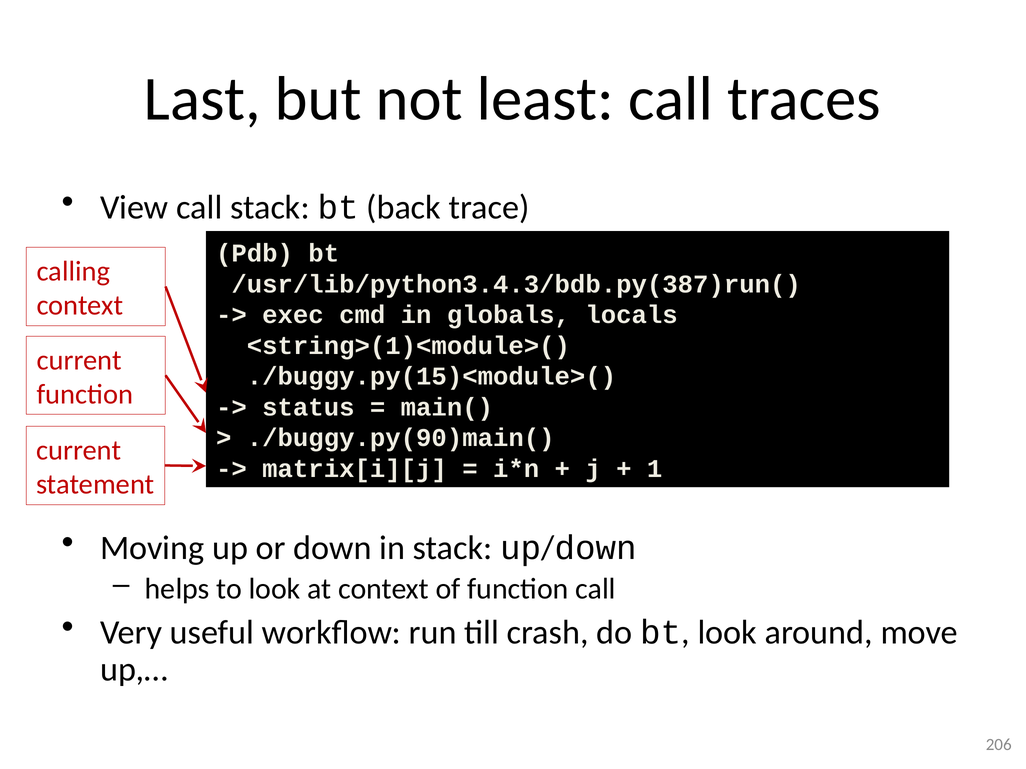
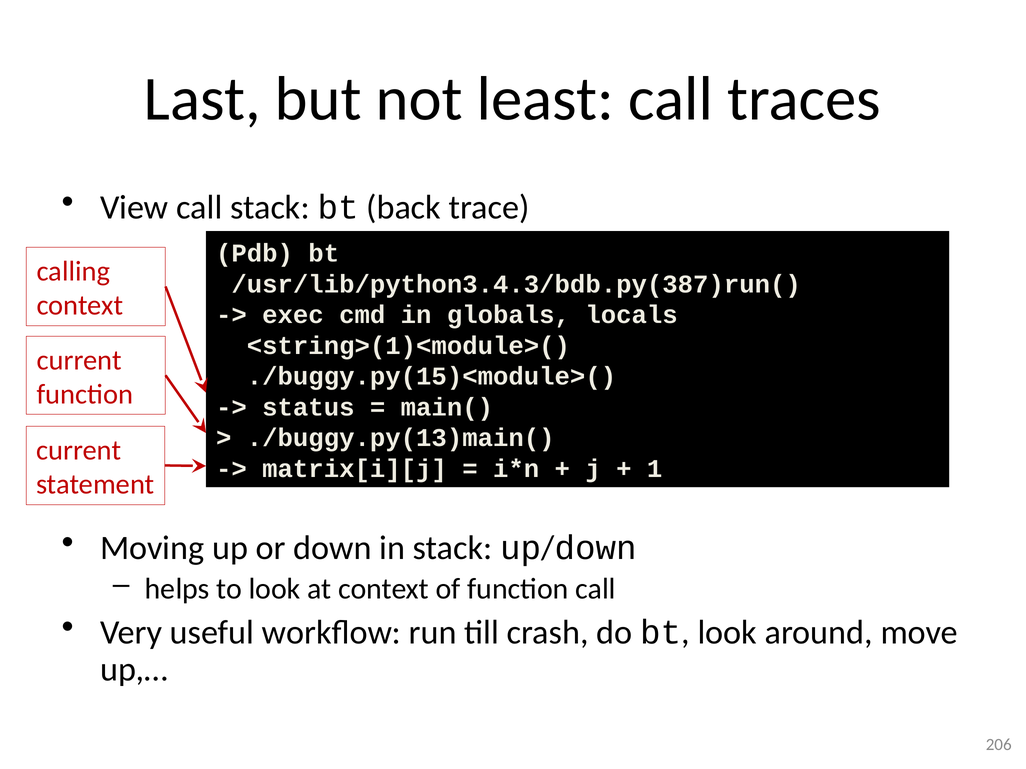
./buggy.py(90)main(: ./buggy.py(90)main( -> ./buggy.py(13)main(
